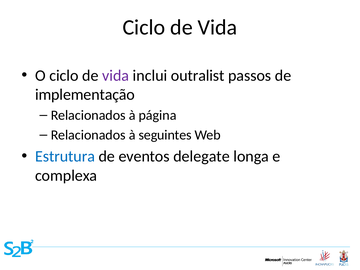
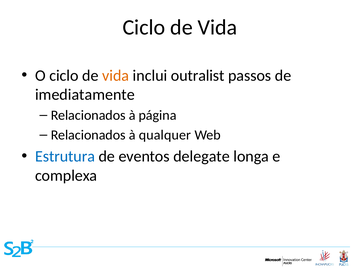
vida at (116, 75) colour: purple -> orange
implementação: implementação -> imediatamente
seguintes: seguintes -> qualquer
